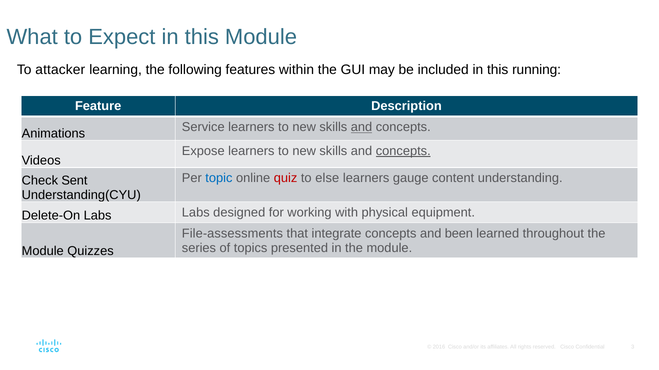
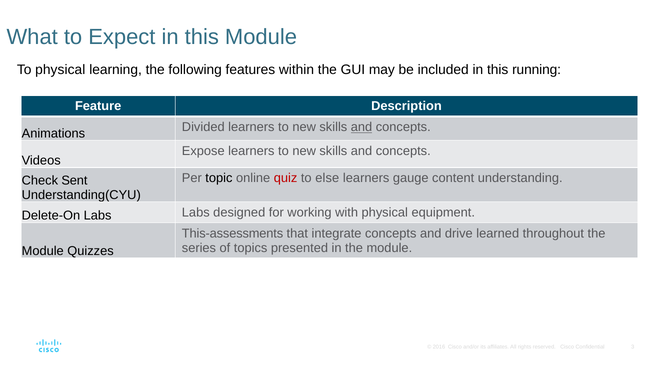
To attacker: attacker -> physical
Service: Service -> Divided
concepts at (403, 151) underline: present -> none
topic colour: blue -> black
File-assessments: File-assessments -> This-assessments
been: been -> drive
